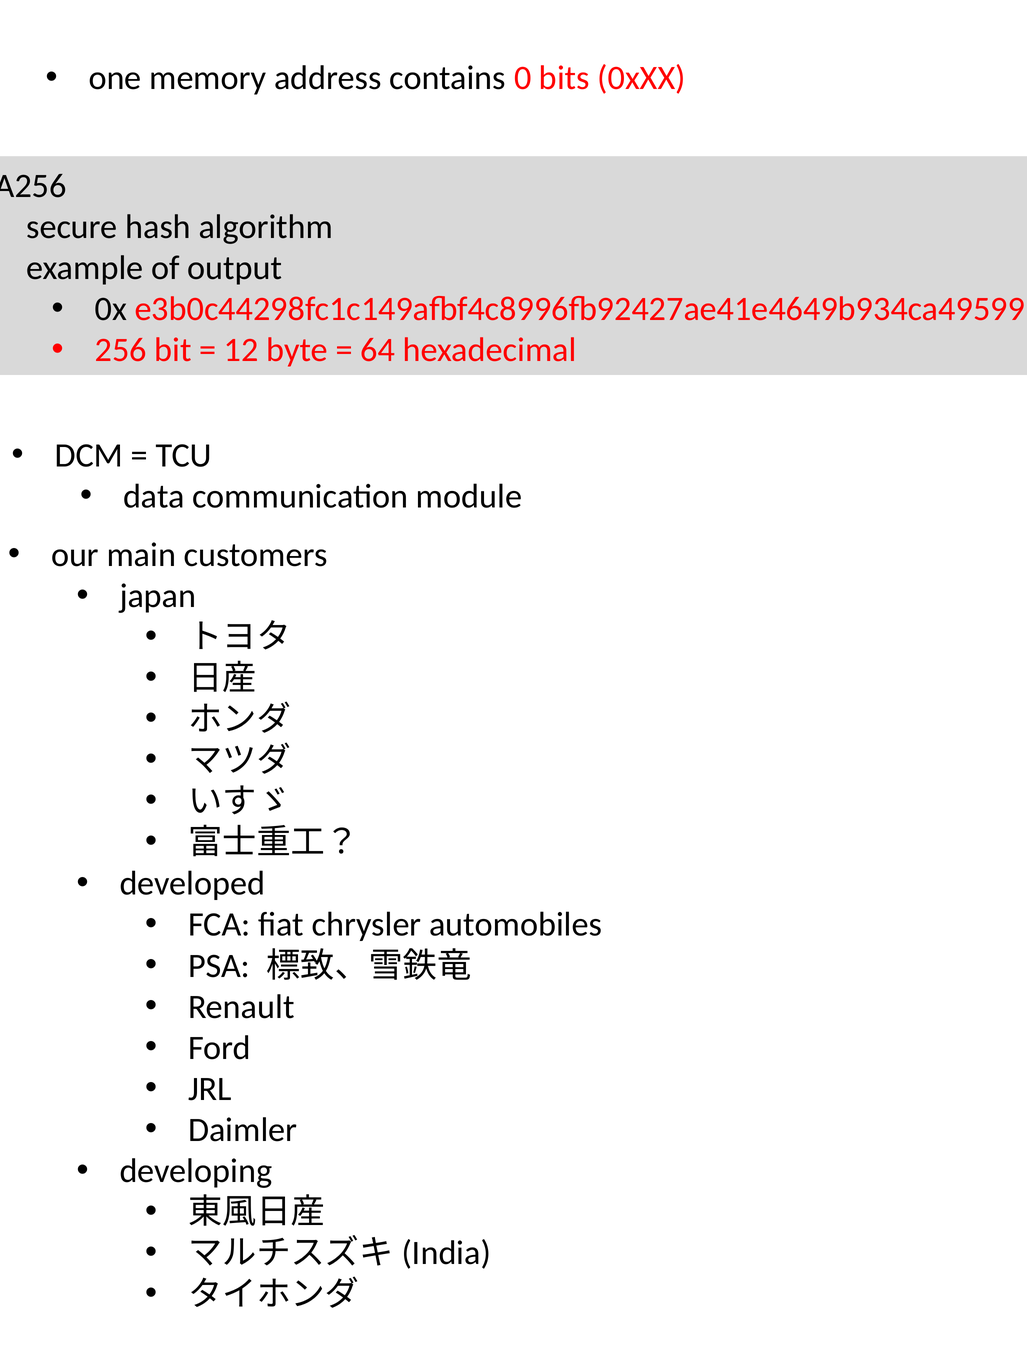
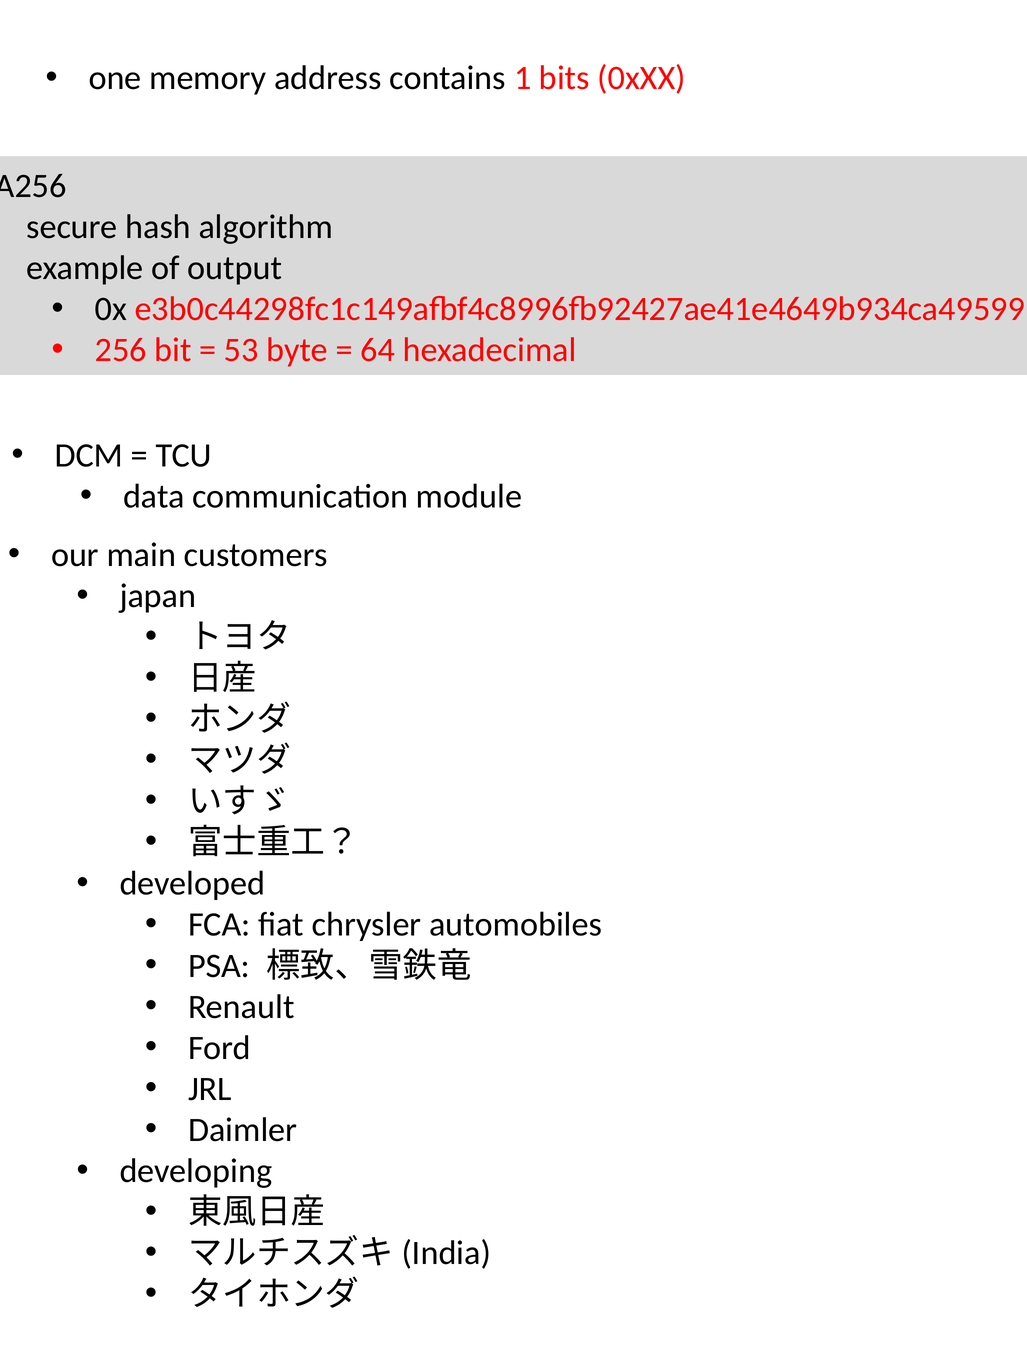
0: 0 -> 1
12: 12 -> 53
